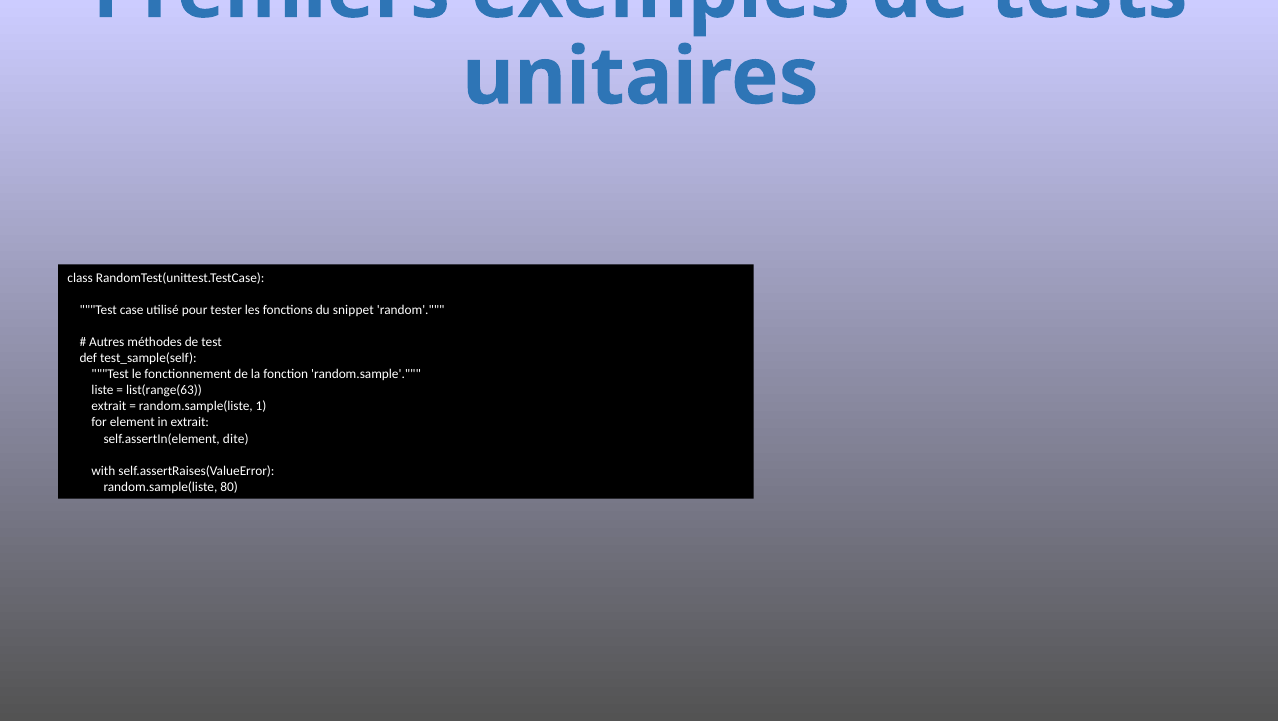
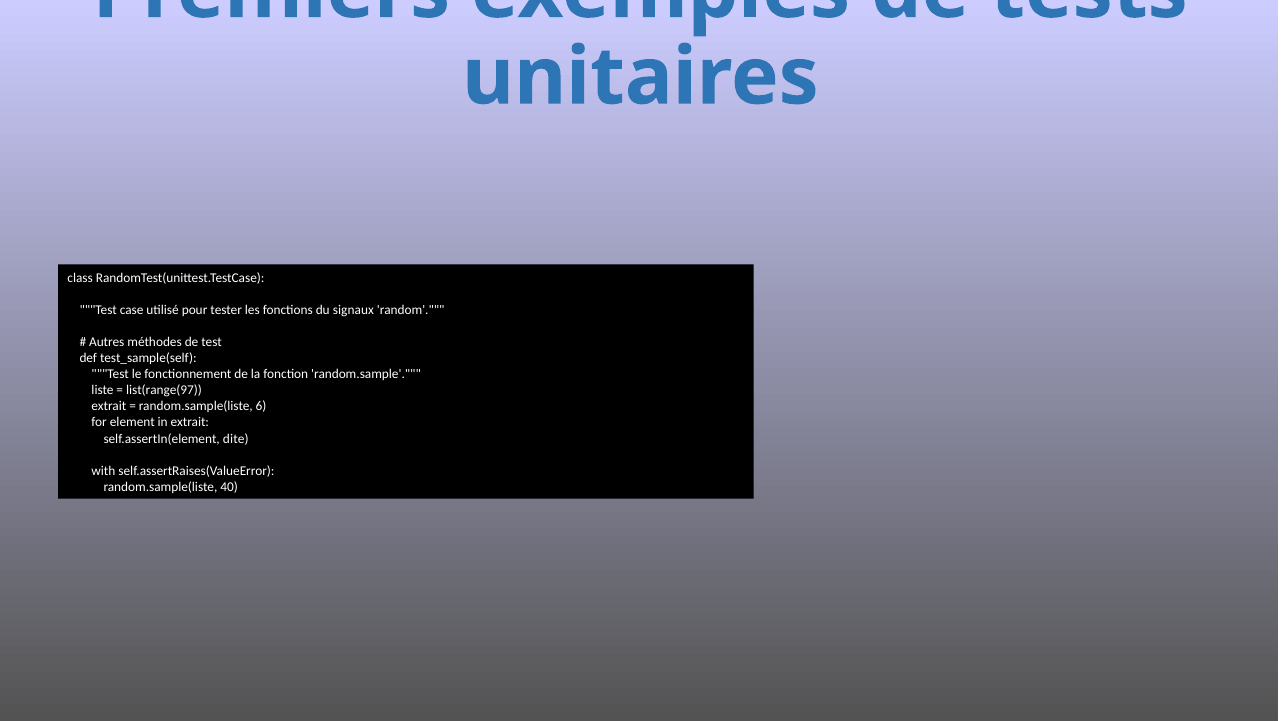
snippet: snippet -> signaux
list(range(63: list(range(63 -> list(range(97
1: 1 -> 6
80: 80 -> 40
